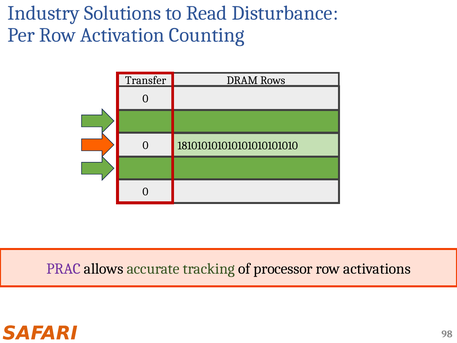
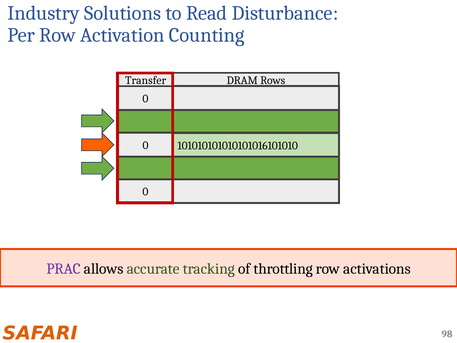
181010101010101010101010: 181010101010101010101010 -> 101010101010101016101010
processor: processor -> throttling
